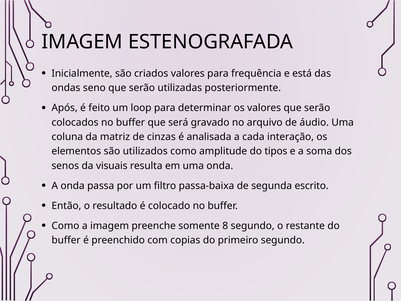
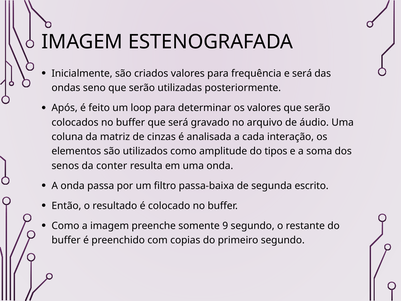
e está: está -> será
visuais: visuais -> conter
8: 8 -> 9
